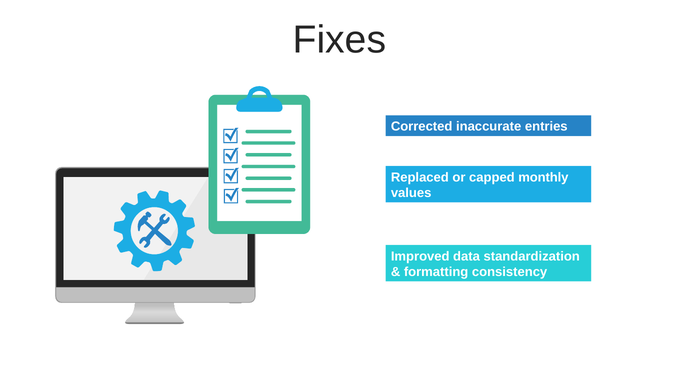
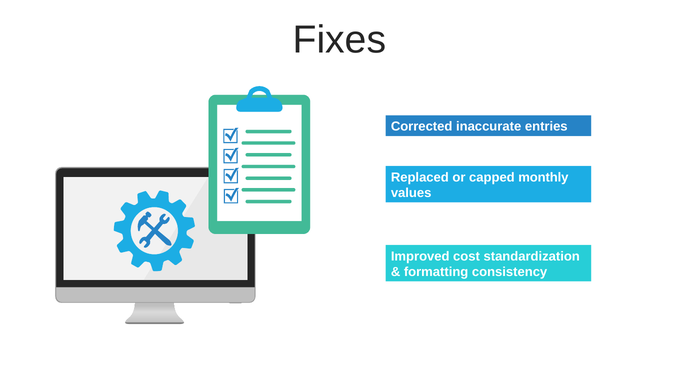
data: data -> cost
